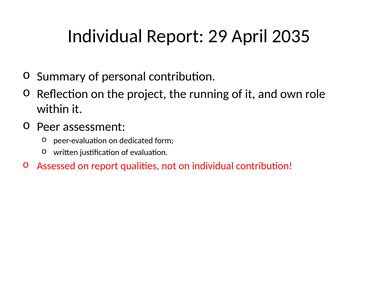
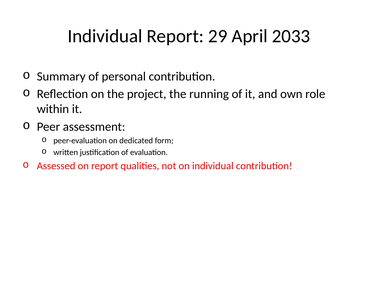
2035: 2035 -> 2033
